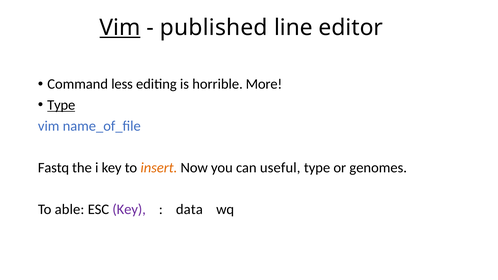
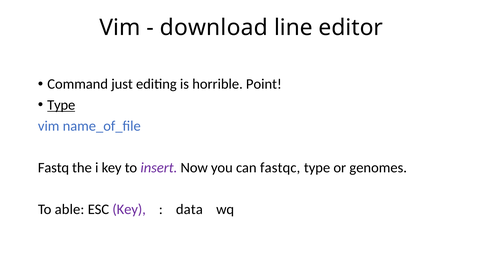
Vim at (120, 28) underline: present -> none
published: published -> download
less: less -> just
More: More -> Point
insert colour: orange -> purple
useful: useful -> fastqc
